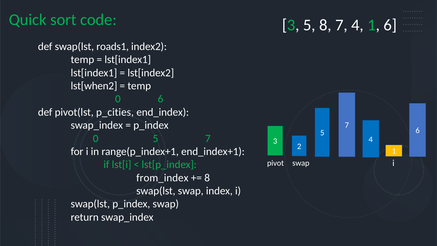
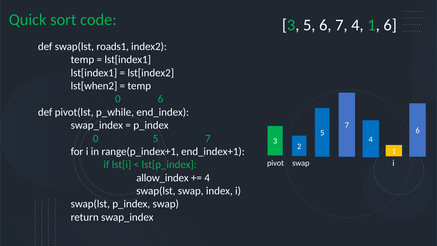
5 8: 8 -> 6
p_cities: p_cities -> p_while
from_index: from_index -> allow_index
8 at (207, 178): 8 -> 4
